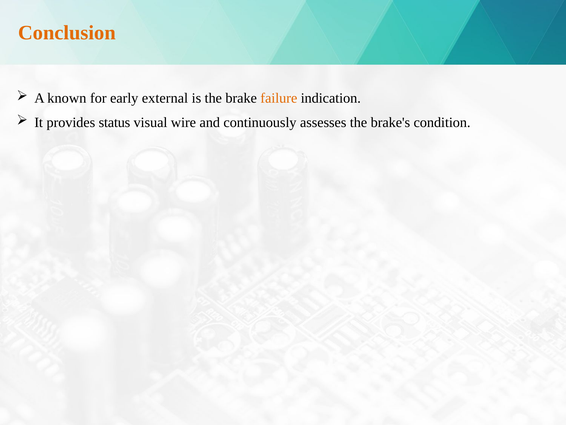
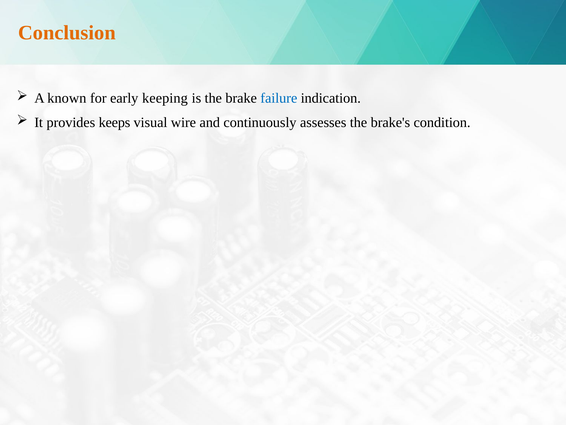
external: external -> keeping
failure colour: orange -> blue
status: status -> keeps
